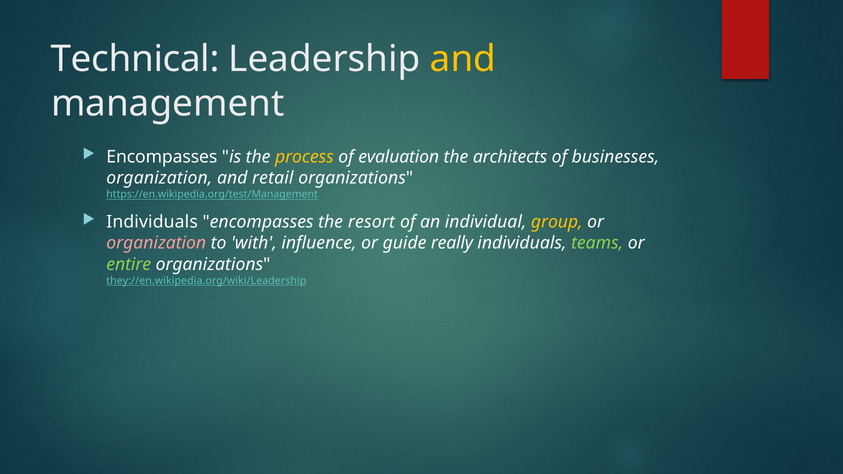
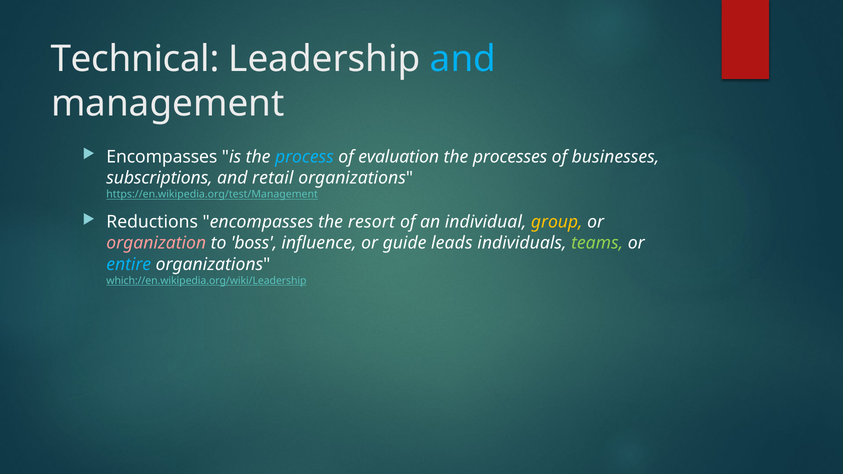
and at (463, 59) colour: yellow -> light blue
process colour: yellow -> light blue
architects: architects -> processes
organization at (159, 178): organization -> subscriptions
Individuals at (152, 222): Individuals -> Reductions
with: with -> boss
really: really -> leads
entire colour: light green -> light blue
they://en.wikipedia.org/wiki/Leadership: they://en.wikipedia.org/wiki/Leadership -> which://en.wikipedia.org/wiki/Leadership
